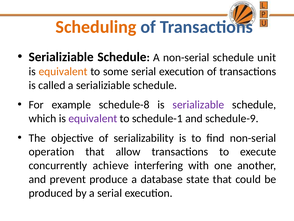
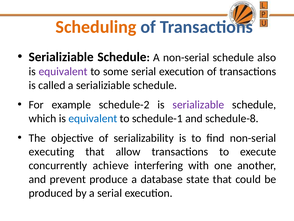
unit: unit -> also
equivalent at (63, 71) colour: orange -> purple
schedule-8: schedule-8 -> schedule-2
equivalent at (93, 118) colour: purple -> blue
schedule-9: schedule-9 -> schedule-8
operation: operation -> executing
